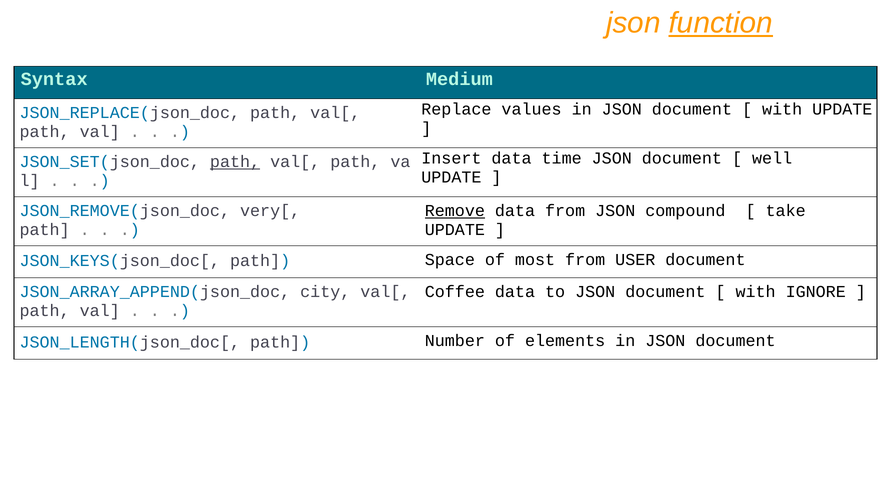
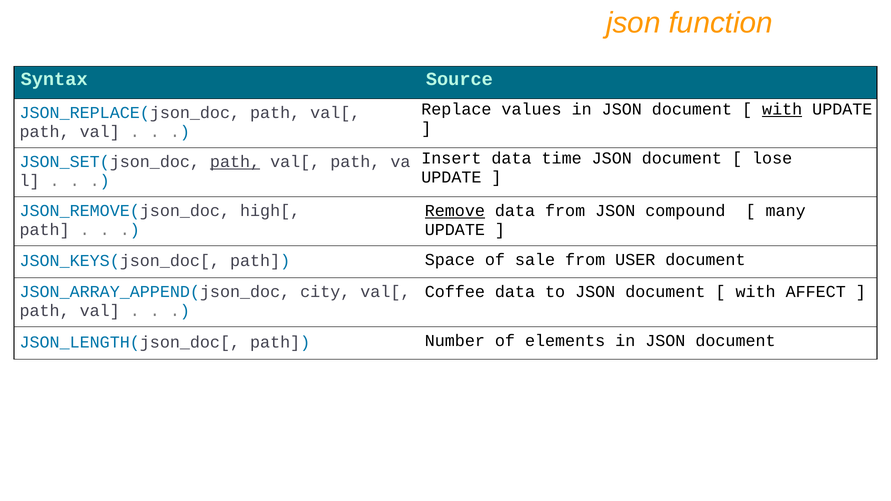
function underline: present -> none
Medium: Medium -> Source
with at (782, 109) underline: none -> present
well: well -> lose
very[: very[ -> high[
take: take -> many
most: most -> sale
IGNORE: IGNORE -> AFFECT
